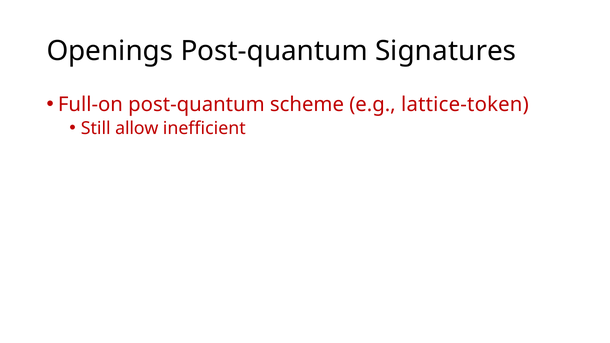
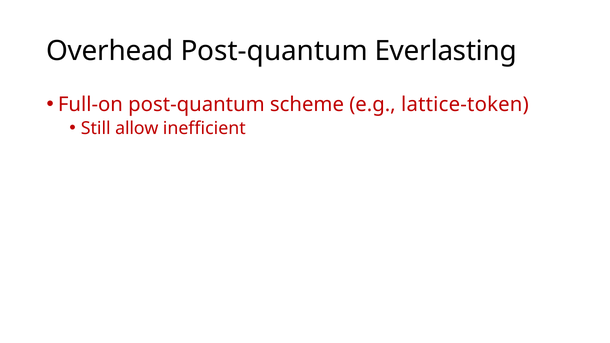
Openings: Openings -> Overhead
Signatures: Signatures -> Everlasting
